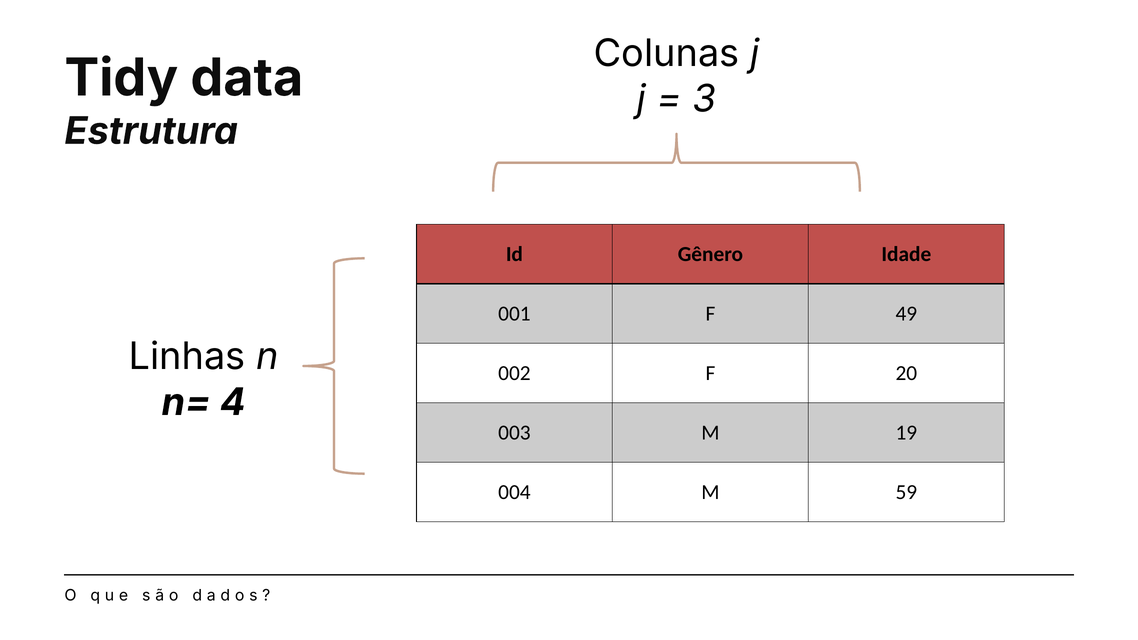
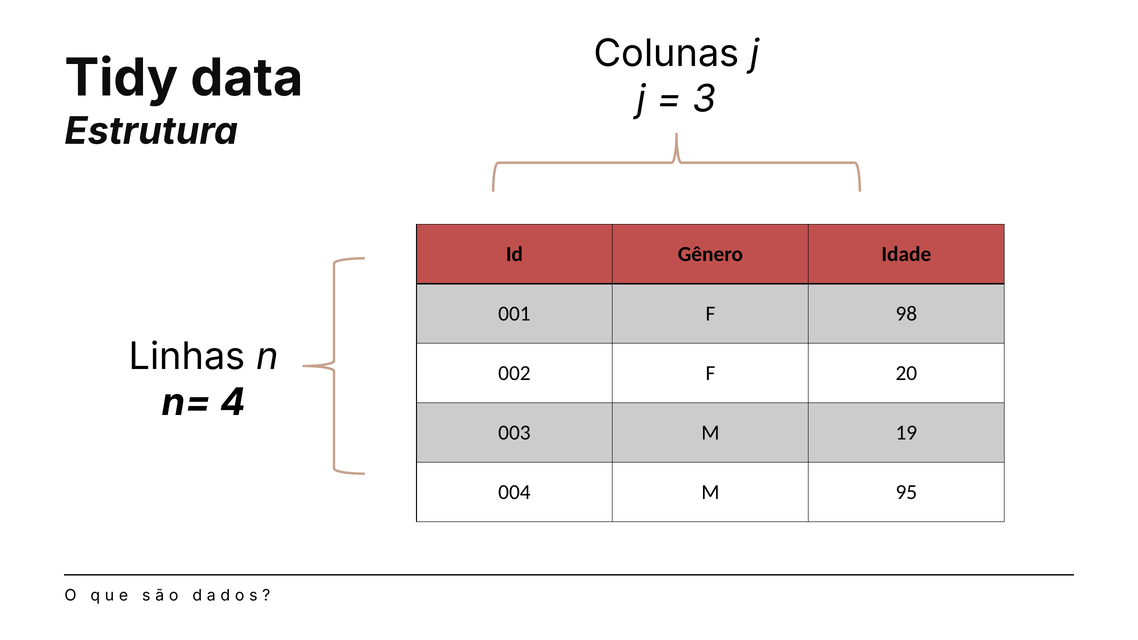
49: 49 -> 98
59: 59 -> 95
